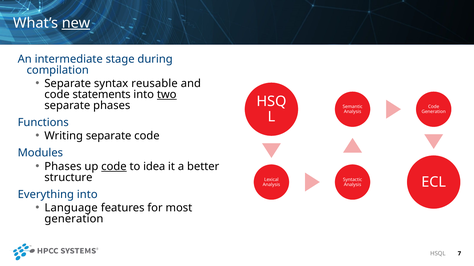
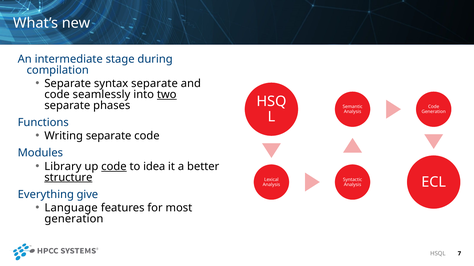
new underline: present -> none
syntax reusable: reusable -> separate
statements: statements -> seamlessly
Phases at (63, 167): Phases -> Library
structure underline: none -> present
Everything into: into -> give
